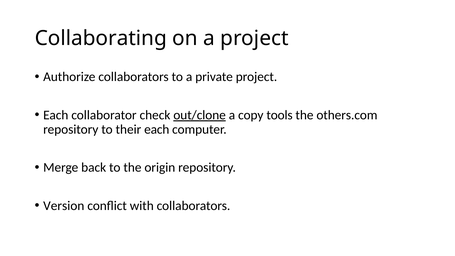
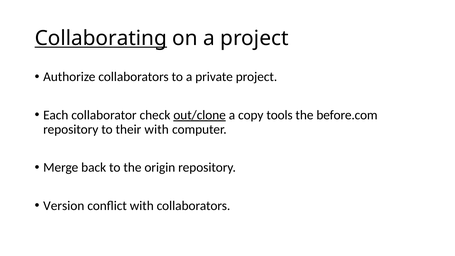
Collaborating underline: none -> present
others.com: others.com -> before.com
their each: each -> with
